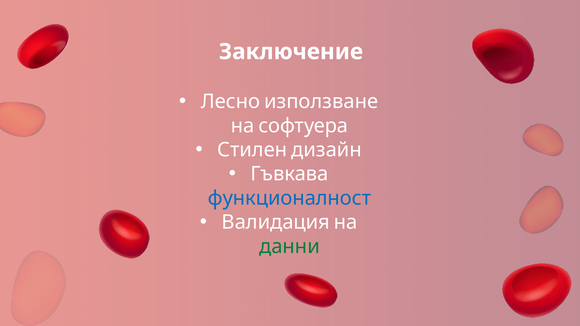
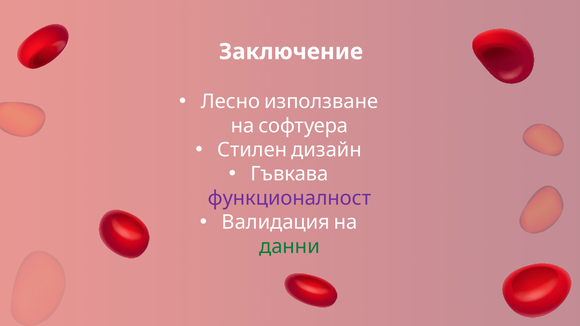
функционалност colour: blue -> purple
